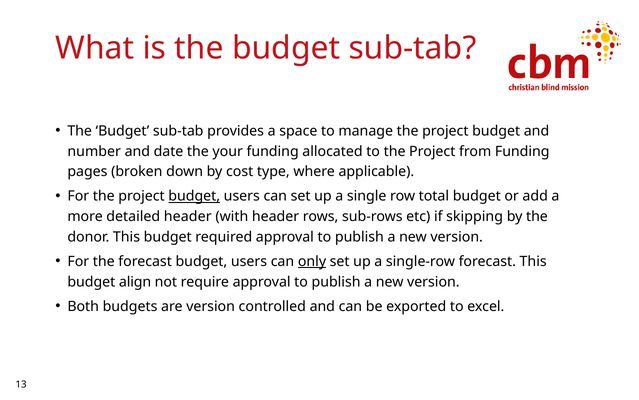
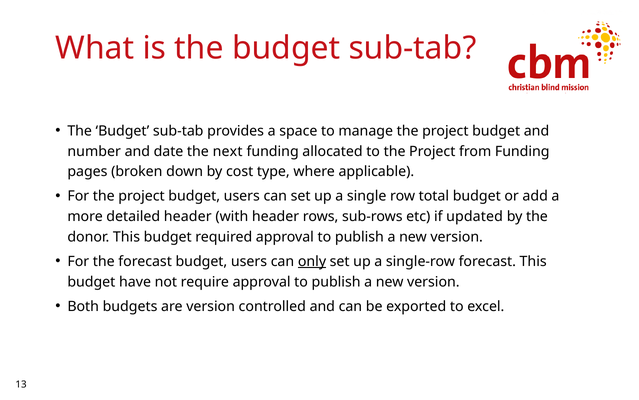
your: your -> next
budget at (194, 196) underline: present -> none
skipping: skipping -> updated
align: align -> have
